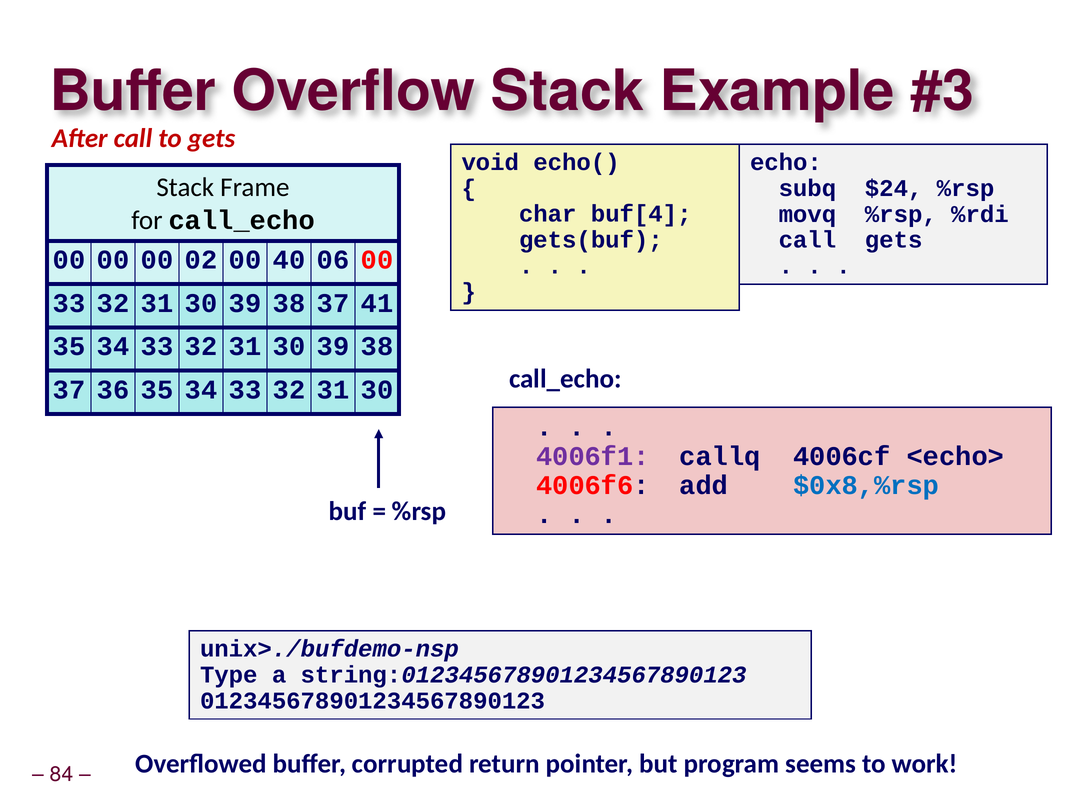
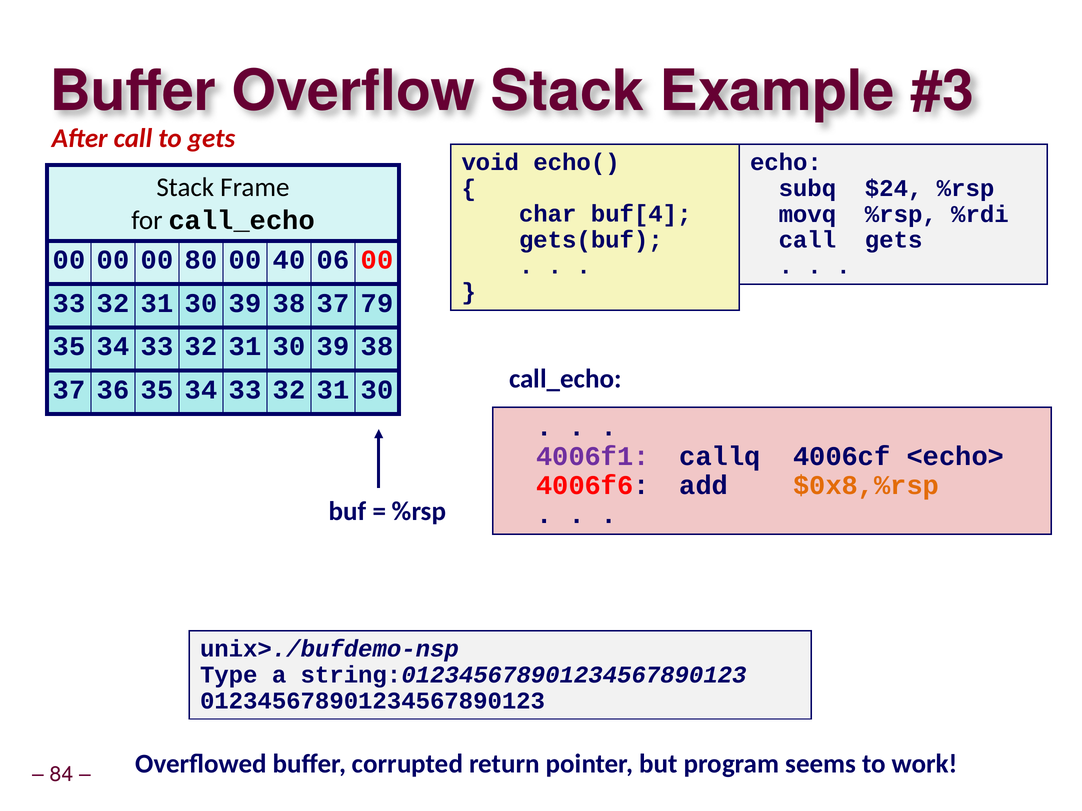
02: 02 -> 80
41: 41 -> 79
$0x8,%rsp colour: blue -> orange
